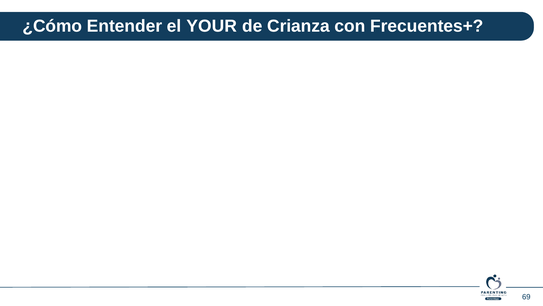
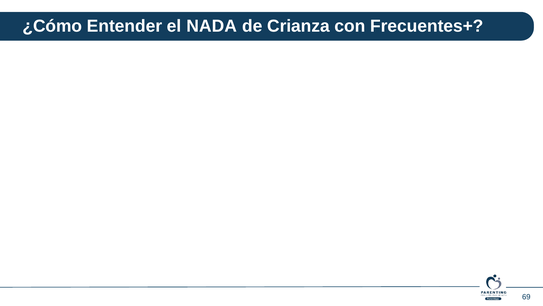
YOUR: YOUR -> NADA
